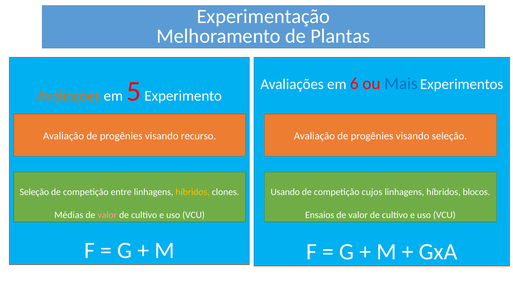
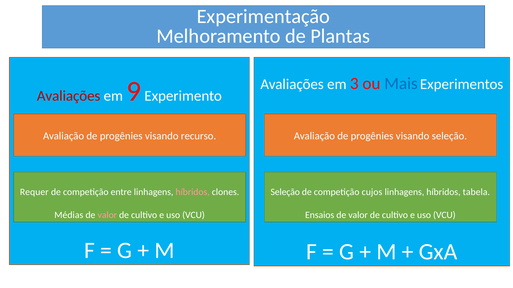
6: 6 -> 3
Avaliações at (69, 96) colour: orange -> red
5: 5 -> 9
Seleção at (34, 192): Seleção -> Requer
híbridos at (193, 192) colour: yellow -> pink
Usando at (285, 192): Usando -> Seleção
blocos: blocos -> tabela
